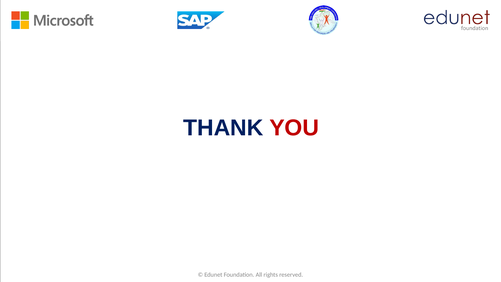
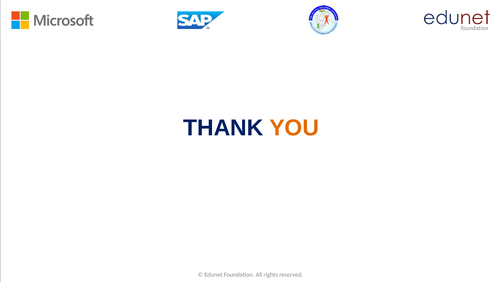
YOU colour: red -> orange
